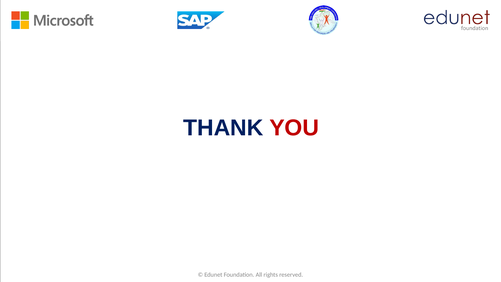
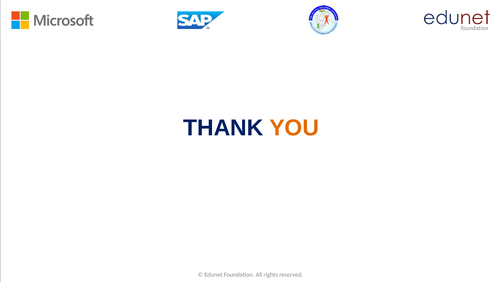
YOU colour: red -> orange
